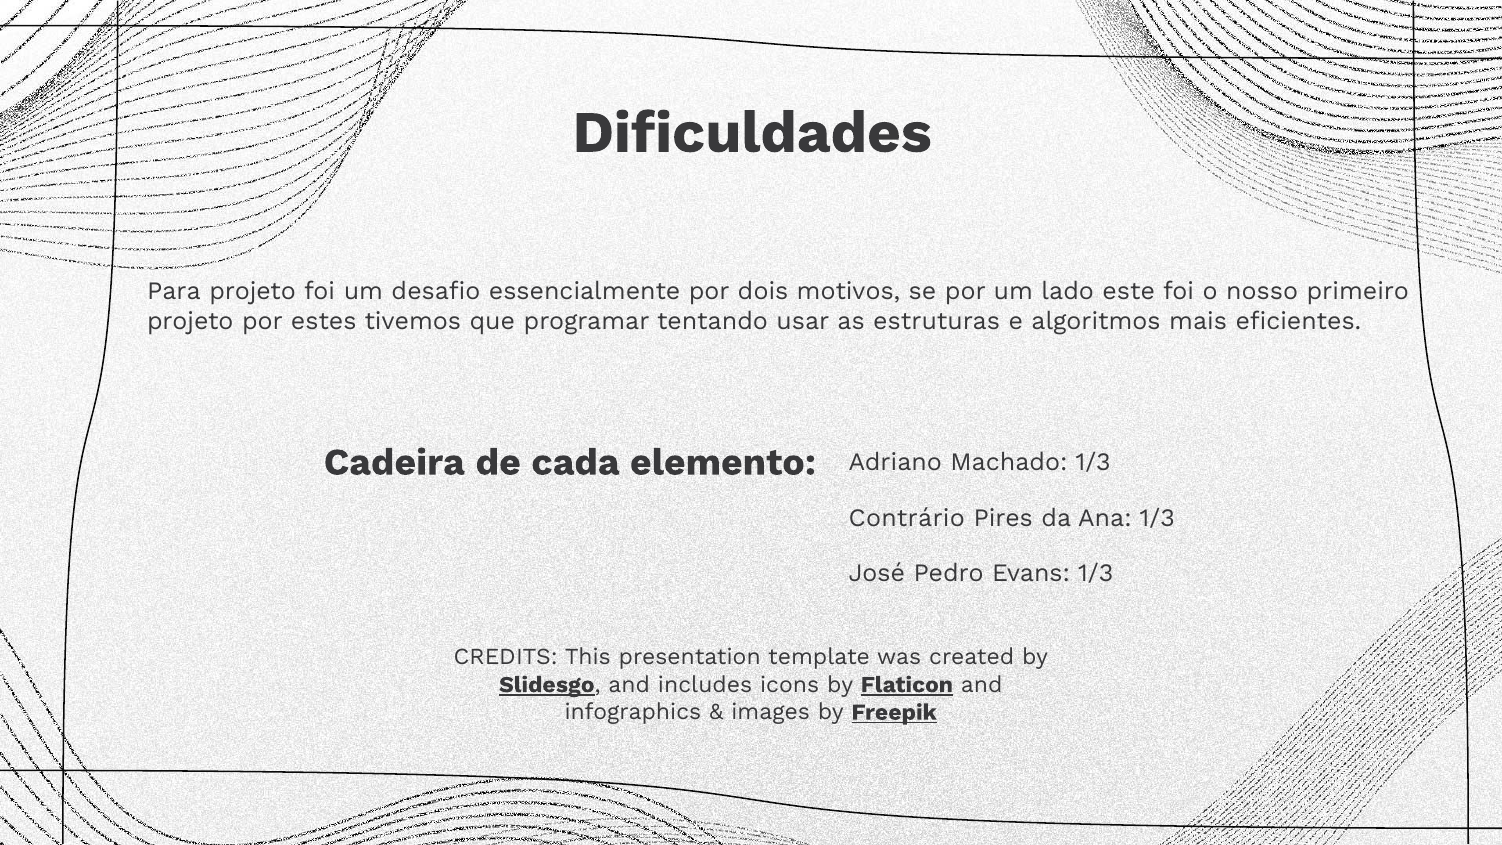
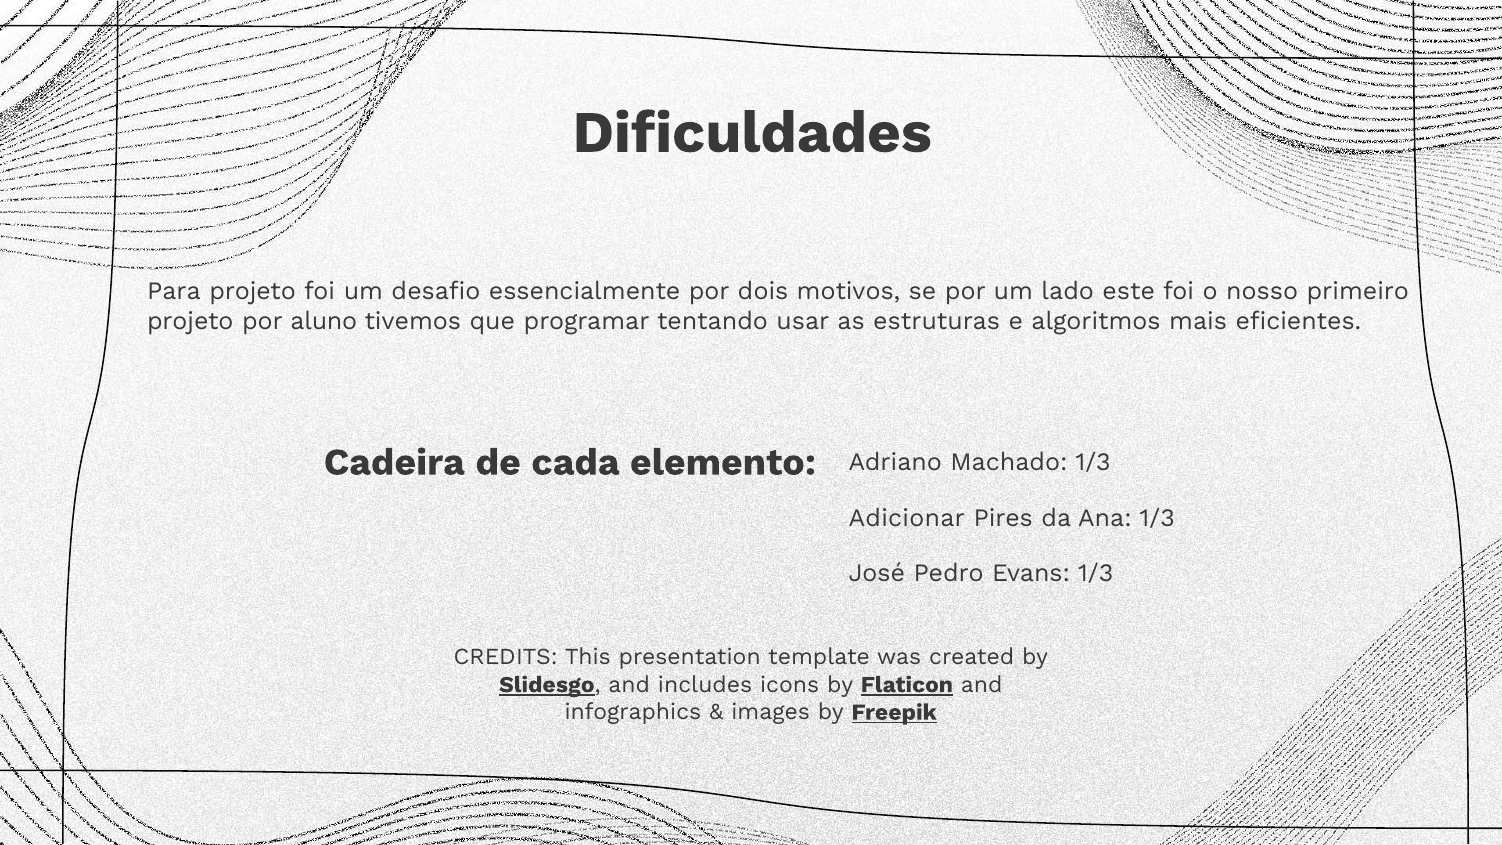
estes: estes -> aluno
Contrário: Contrário -> Adicionar
